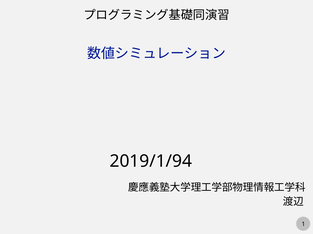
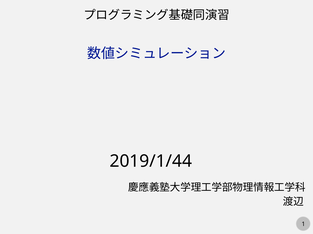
2019/1/94: 2019/1/94 -> 2019/1/44
